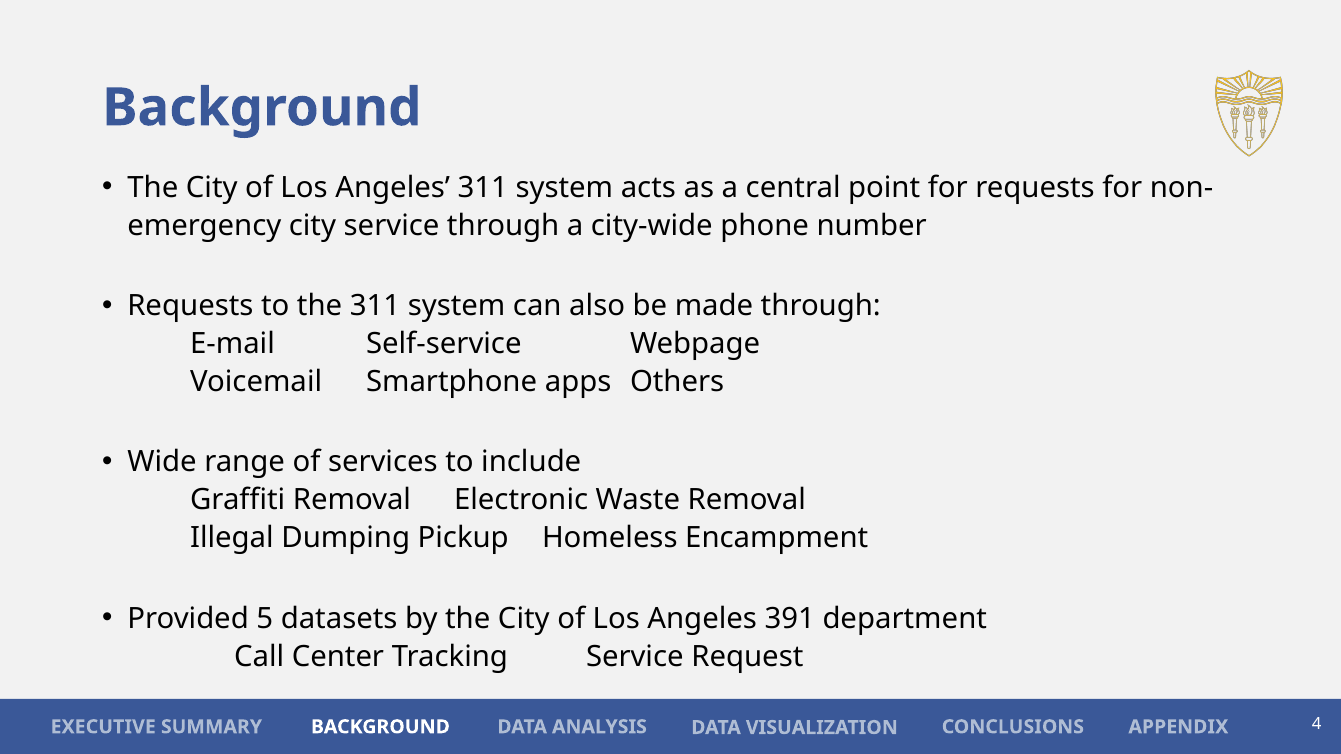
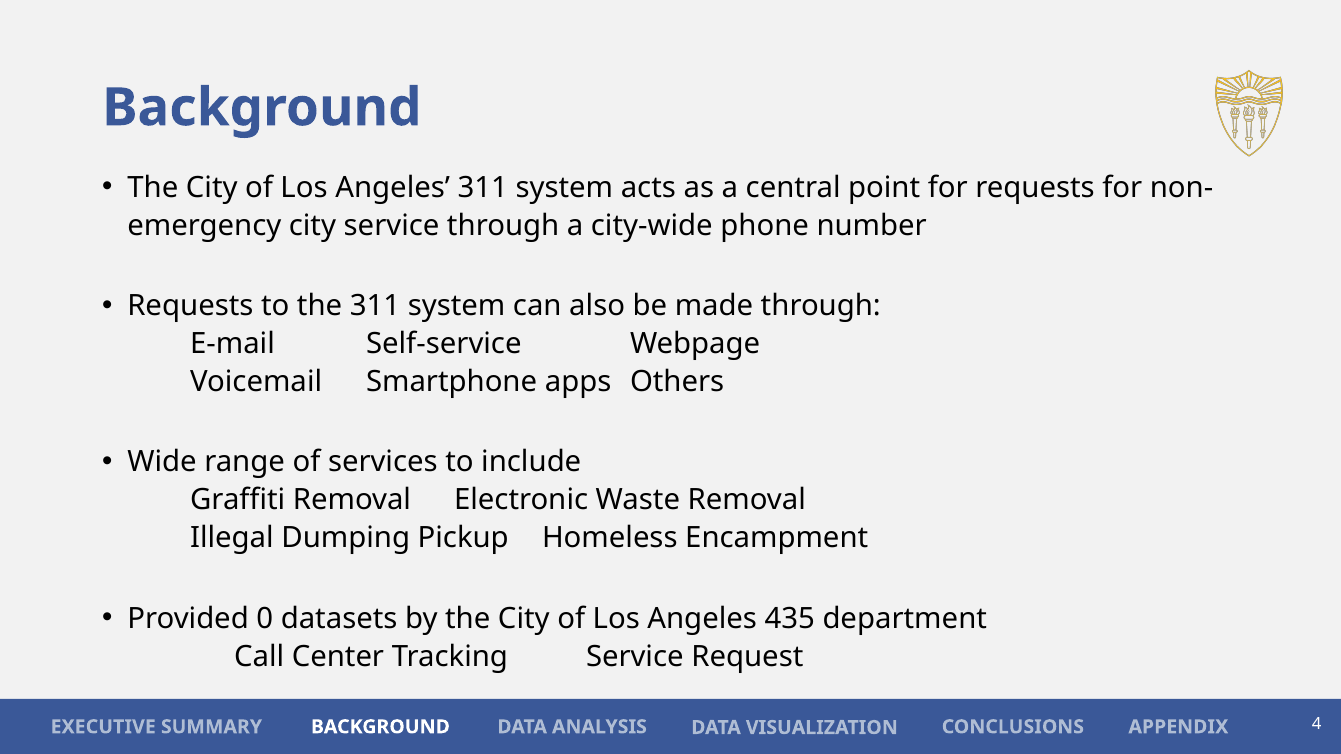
5: 5 -> 0
391: 391 -> 435
